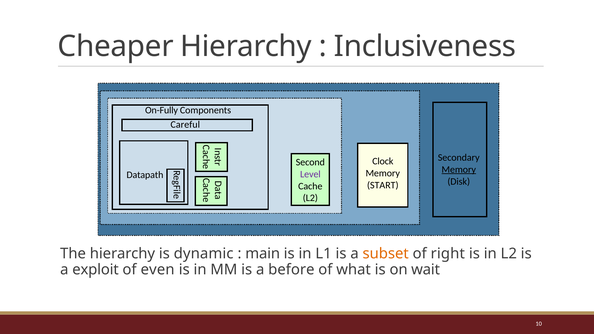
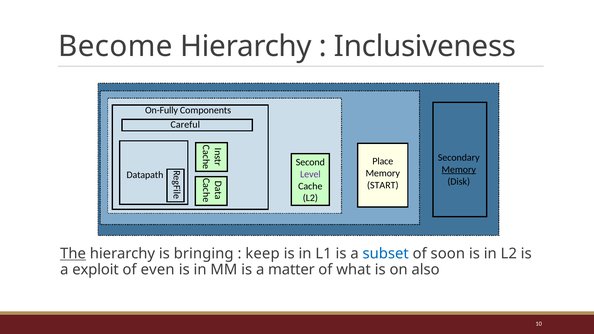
Cheaper: Cheaper -> Become
Clock: Clock -> Place
The underline: none -> present
dynamic: dynamic -> bringing
main: main -> keep
subset colour: orange -> blue
right: right -> soon
before: before -> matter
wait: wait -> also
